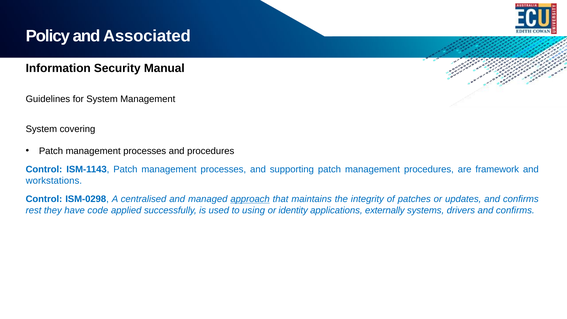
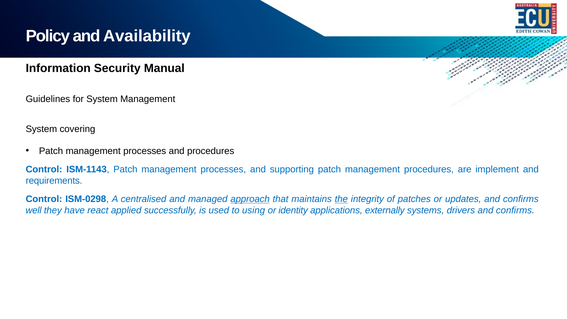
Associated: Associated -> Availability
framework: framework -> implement
workstations: workstations -> requirements
the underline: none -> present
rest: rest -> well
code: code -> react
